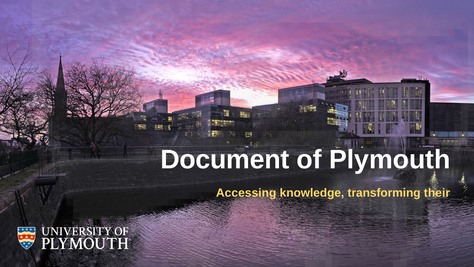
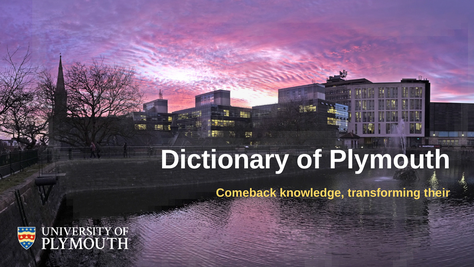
Document: Document -> Dictionary
Accessing: Accessing -> Comeback
